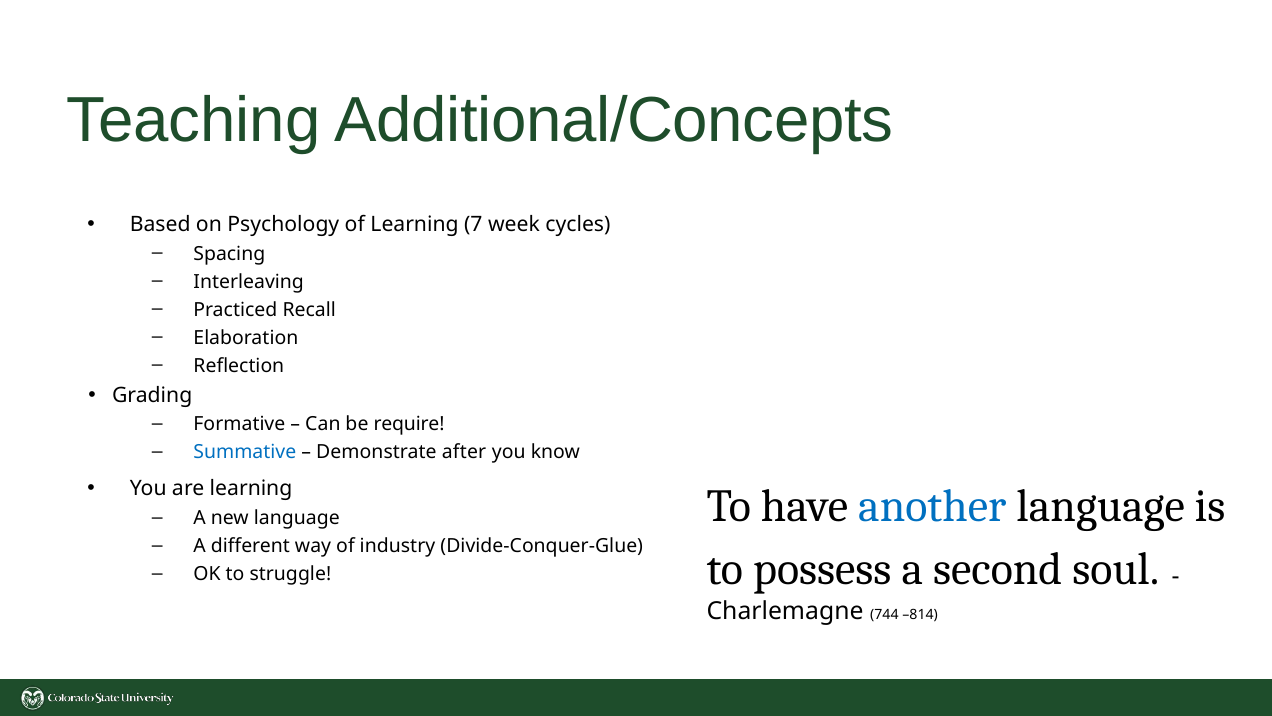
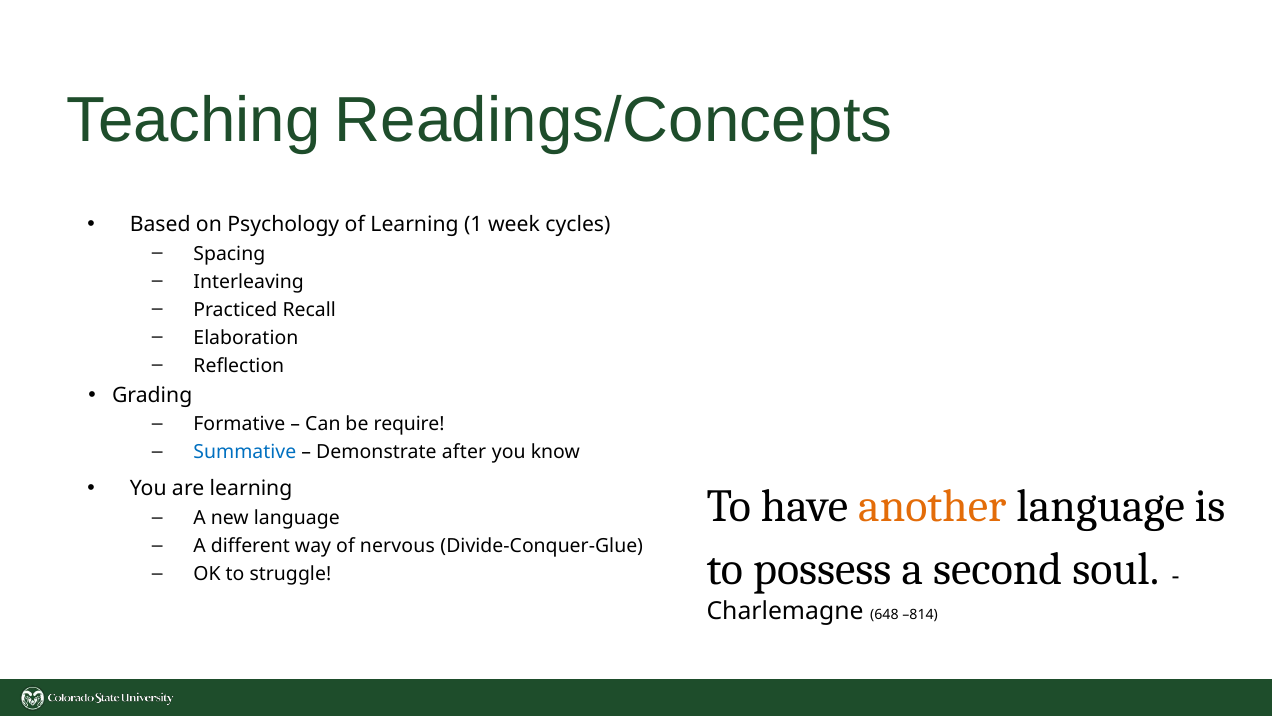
Additional/Concepts: Additional/Concepts -> Readings/Concepts
7: 7 -> 1
another colour: blue -> orange
industry: industry -> nervous
744: 744 -> 648
